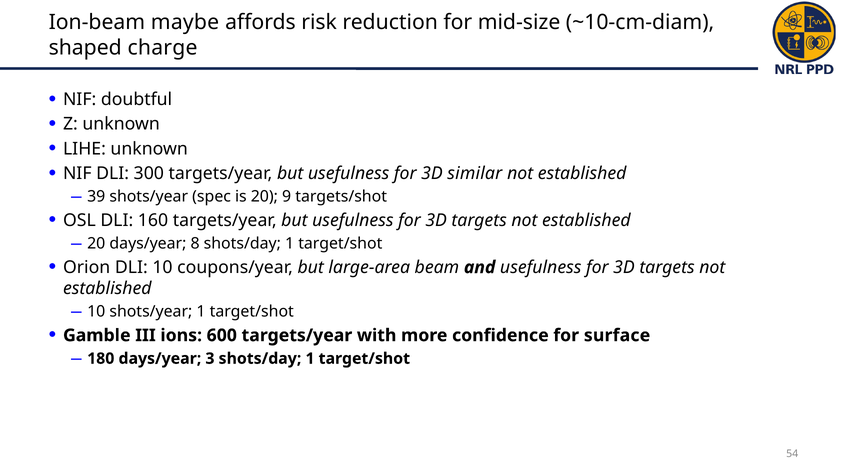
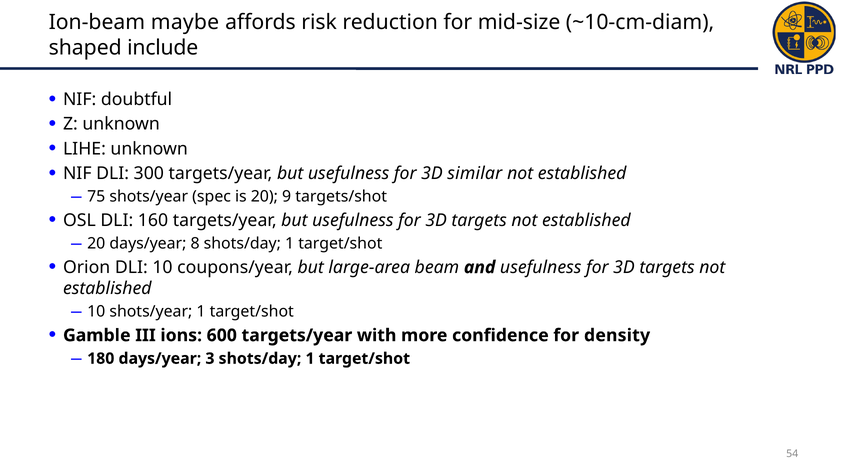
charge: charge -> include
39: 39 -> 75
surface: surface -> density
